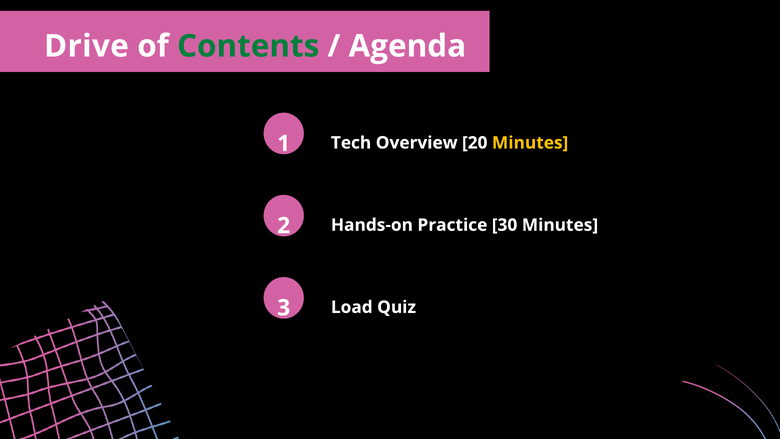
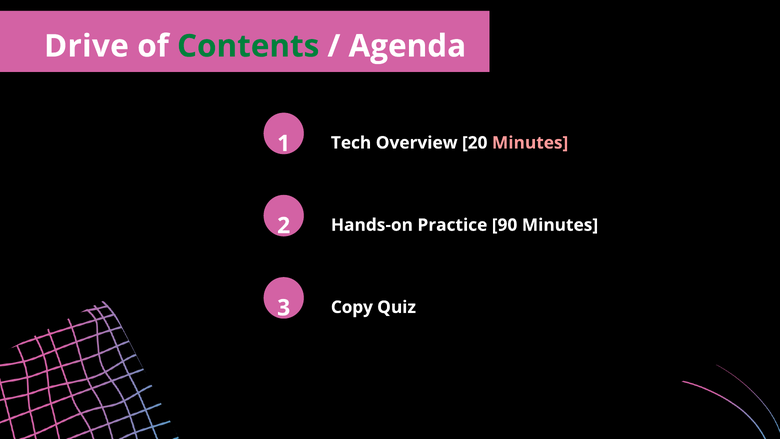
Minutes at (530, 143) colour: yellow -> pink
30: 30 -> 90
Load: Load -> Copy
